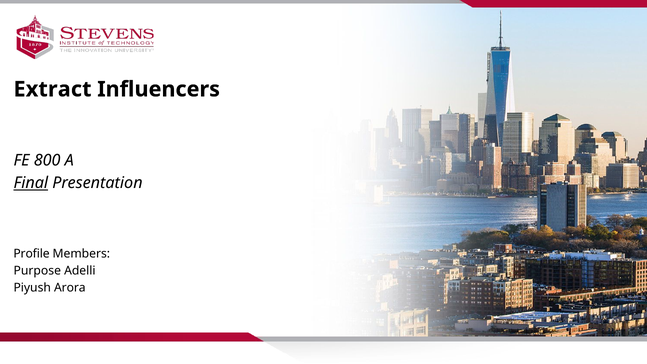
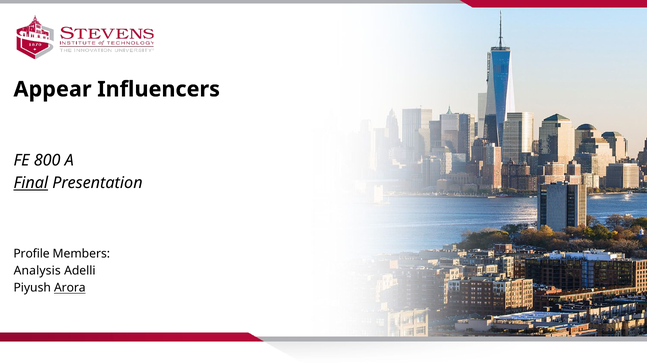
Extract: Extract -> Appear
Purpose: Purpose -> Analysis
Arora underline: none -> present
